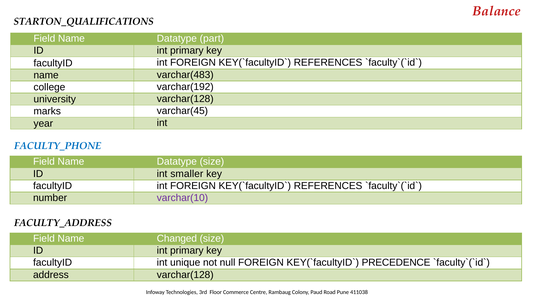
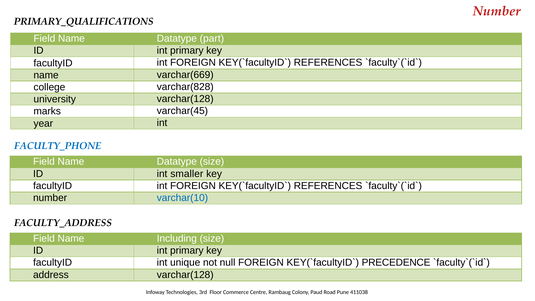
Balance at (497, 11): Balance -> Number
STARTON_QUALIFICATIONS: STARTON_QUALIFICATIONS -> PRIMARY_QUALIFICATIONS
varchar(483: varchar(483 -> varchar(669
varchar(192: varchar(192 -> varchar(828
varchar(10 colour: purple -> blue
Changed: Changed -> Including
